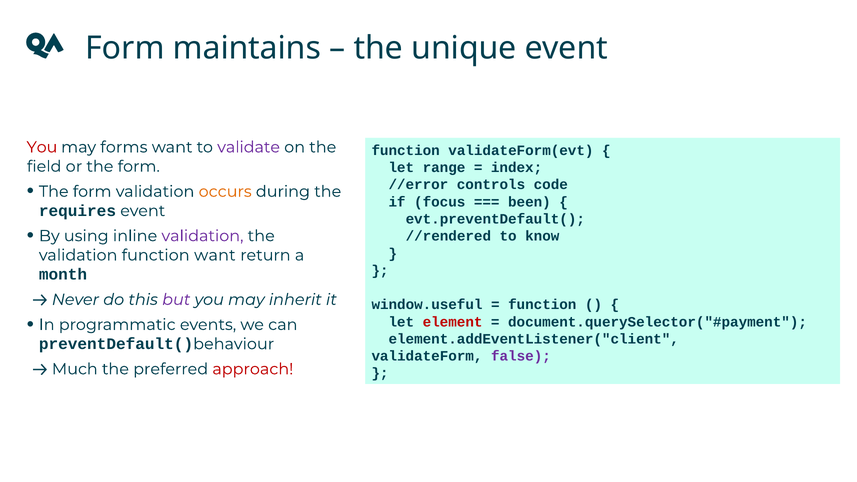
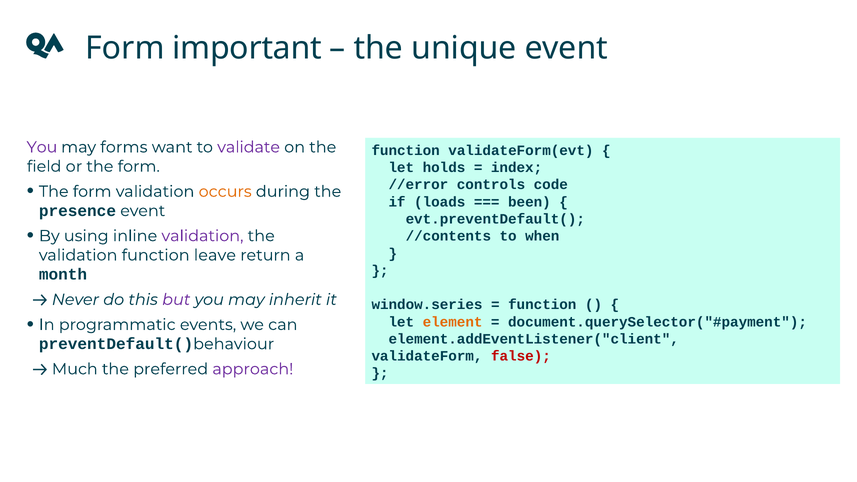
maintains: maintains -> important
You at (42, 147) colour: red -> purple
range: range -> holds
focus: focus -> loads
requires: requires -> presence
//rendered: //rendered -> //contents
know: know -> when
function want: want -> leave
window.useful: window.useful -> window.series
element colour: red -> orange
false colour: purple -> red
approach colour: red -> purple
